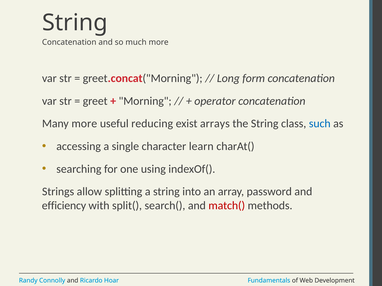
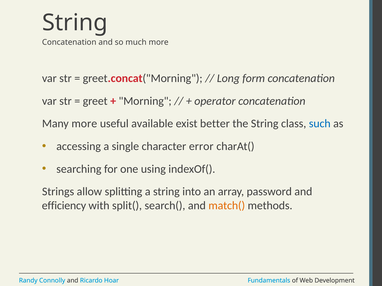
reducing: reducing -> available
arrays: arrays -> better
learn: learn -> error
match( colour: red -> orange
